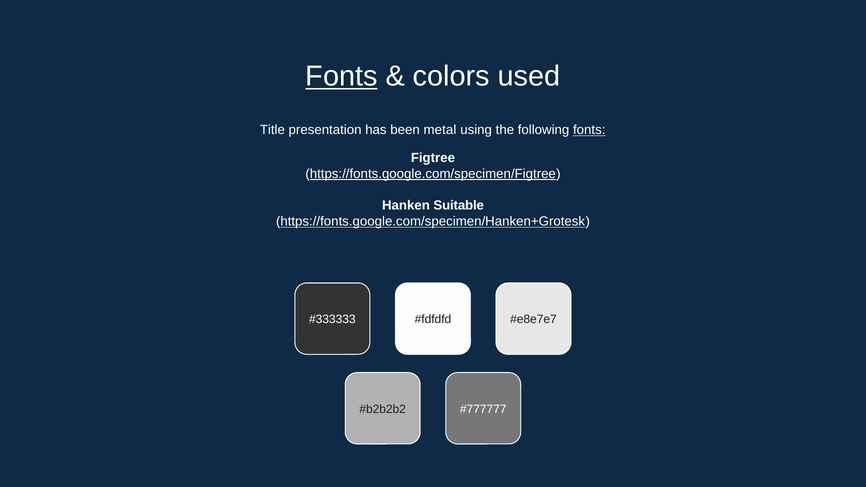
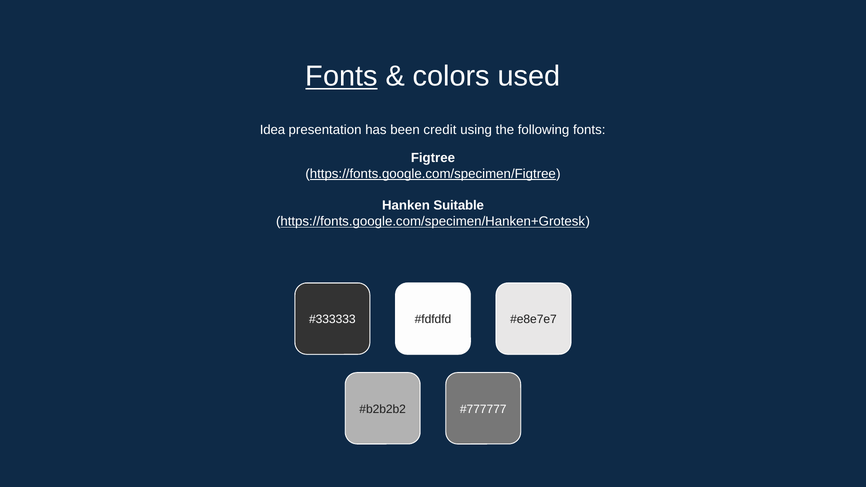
Title: Title -> Idea
metal: metal -> credit
fonts at (589, 130) underline: present -> none
